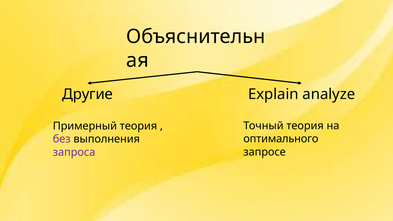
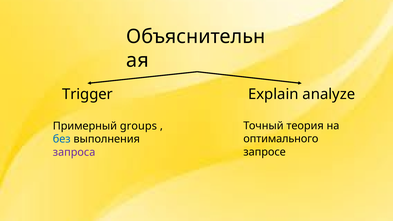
Другие: Другие -> Trigger
Примерный теория: теория -> groups
без colour: purple -> blue
